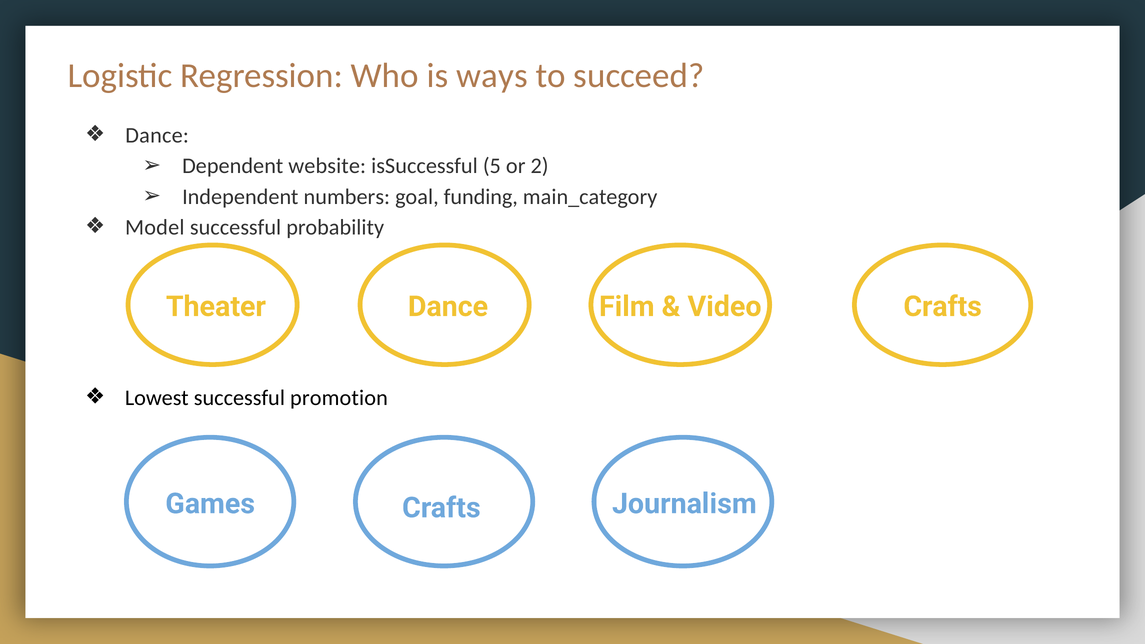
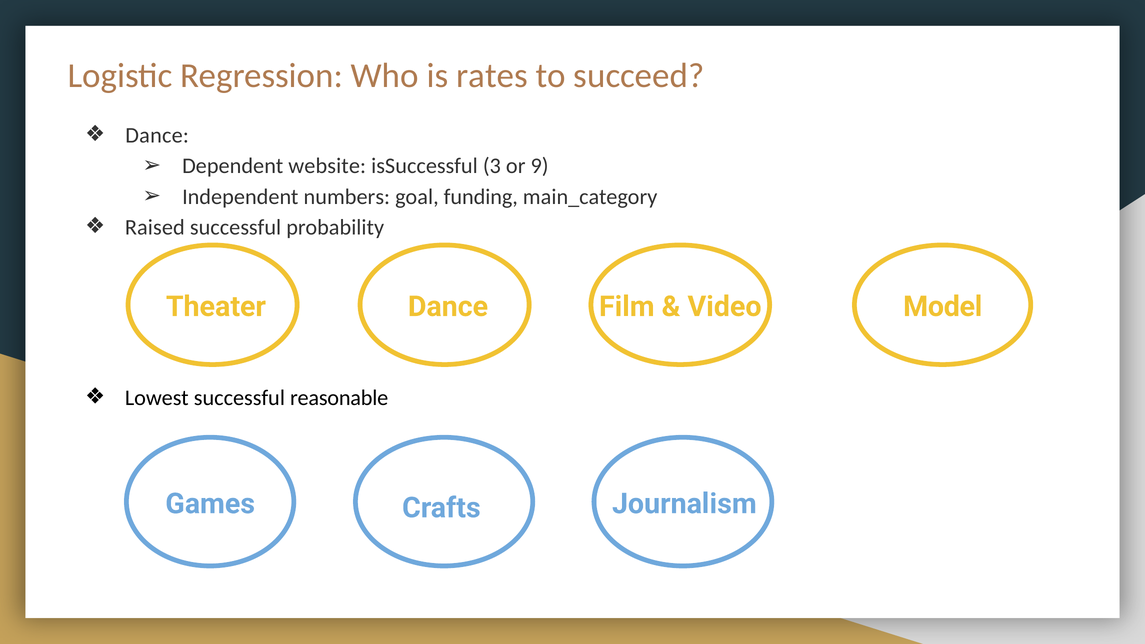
ways: ways -> rates
5: 5 -> 3
2: 2 -> 9
Model: Model -> Raised
Theater Crafts: Crafts -> Model
promotion: promotion -> reasonable
